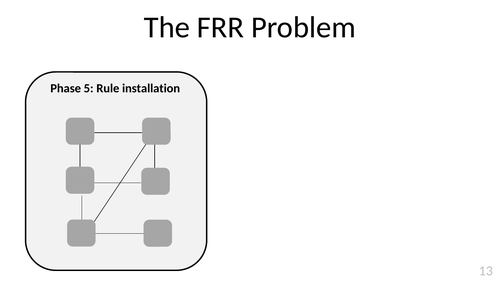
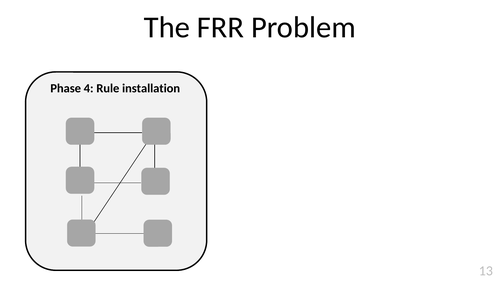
5: 5 -> 4
